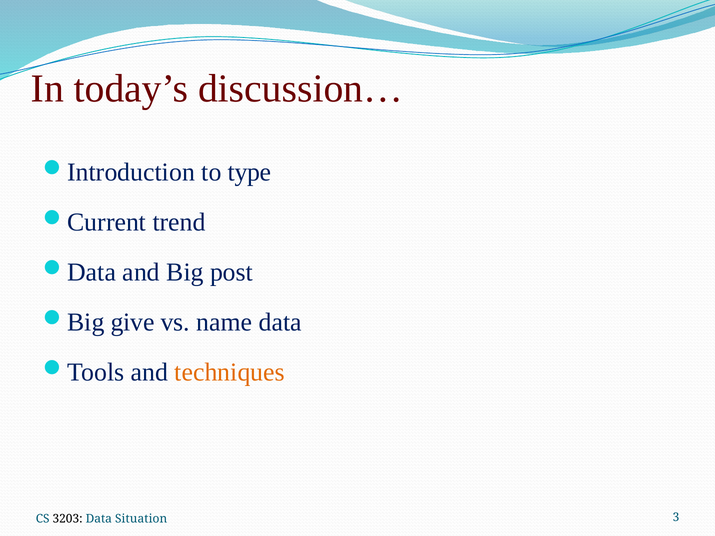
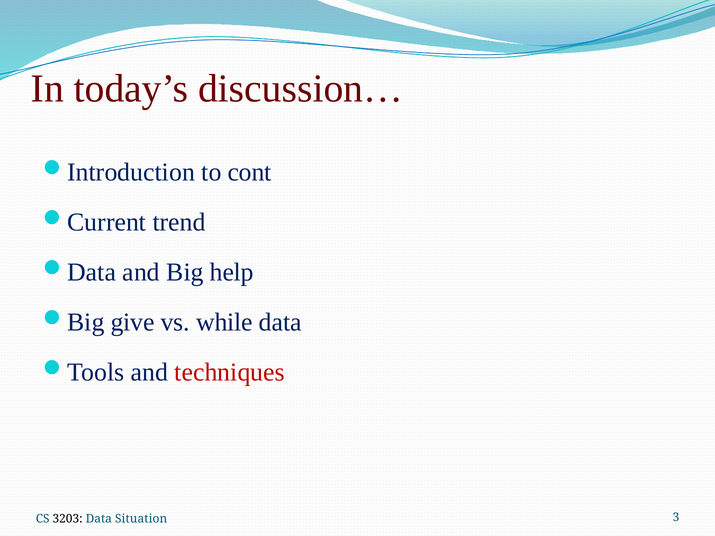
type: type -> cont
post: post -> help
name: name -> while
techniques colour: orange -> red
